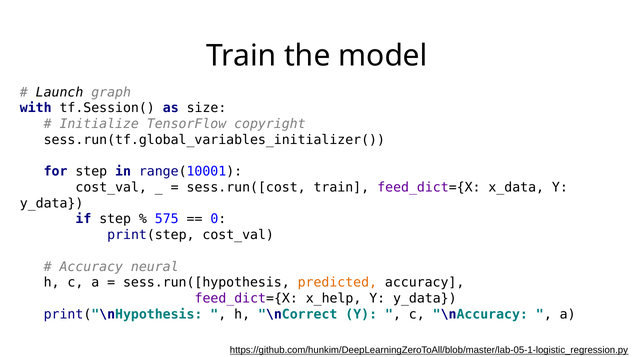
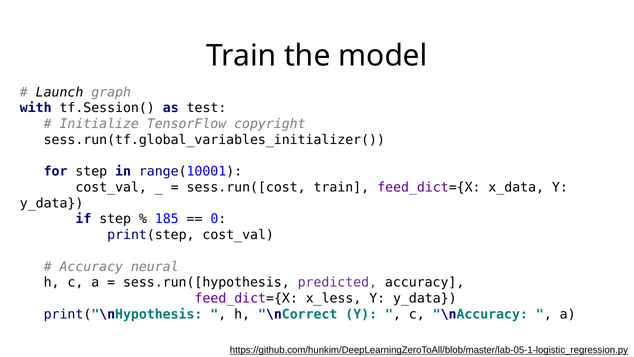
size: size -> test
575: 575 -> 185
predicted colour: orange -> purple
x_help: x_help -> x_less
